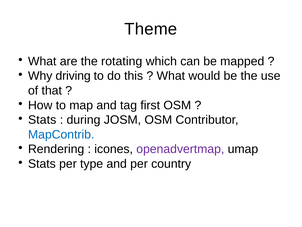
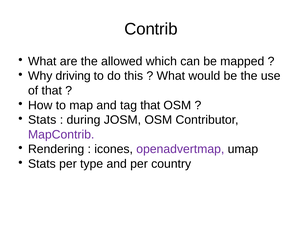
Theme: Theme -> Contrib
rotating: rotating -> allowed
tag first: first -> that
MapContrib colour: blue -> purple
